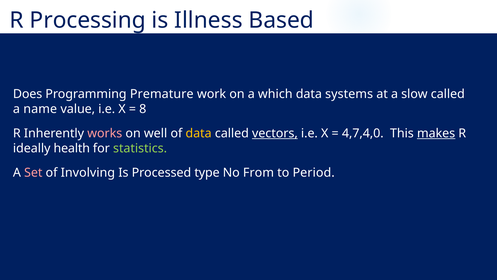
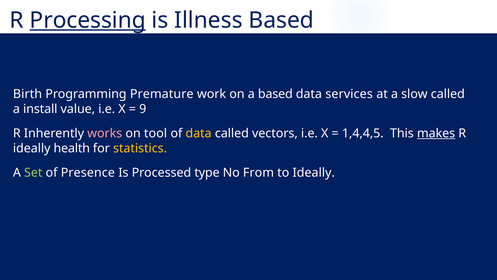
Processing underline: none -> present
Does: Does -> Birth
a which: which -> based
systems: systems -> services
name: name -> install
8: 8 -> 9
well: well -> tool
vectors underline: present -> none
4,7,4,0: 4,7,4,0 -> 1,4,4,5
statistics colour: light green -> yellow
Set colour: pink -> light green
Involving: Involving -> Presence
to Period: Period -> Ideally
